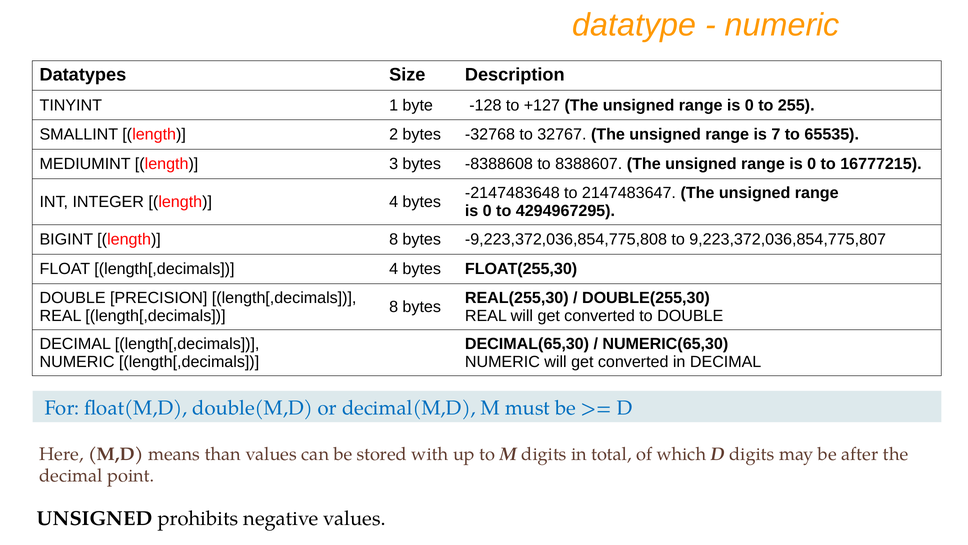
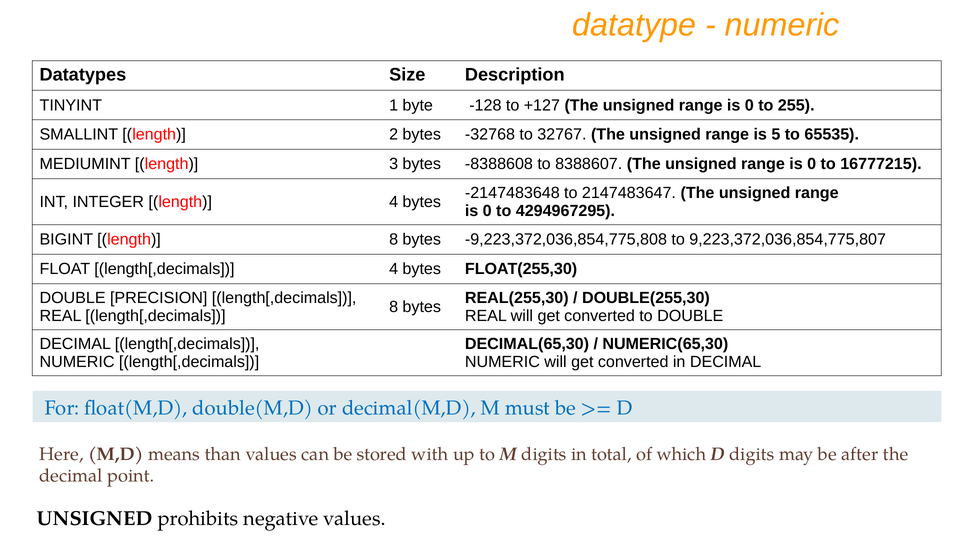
7: 7 -> 5
